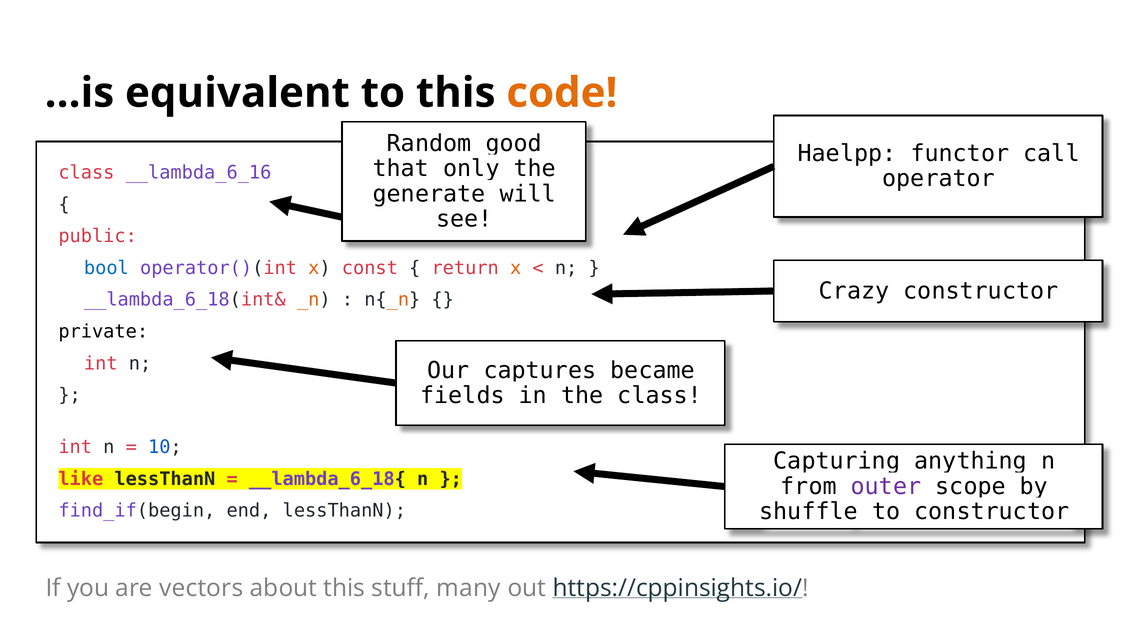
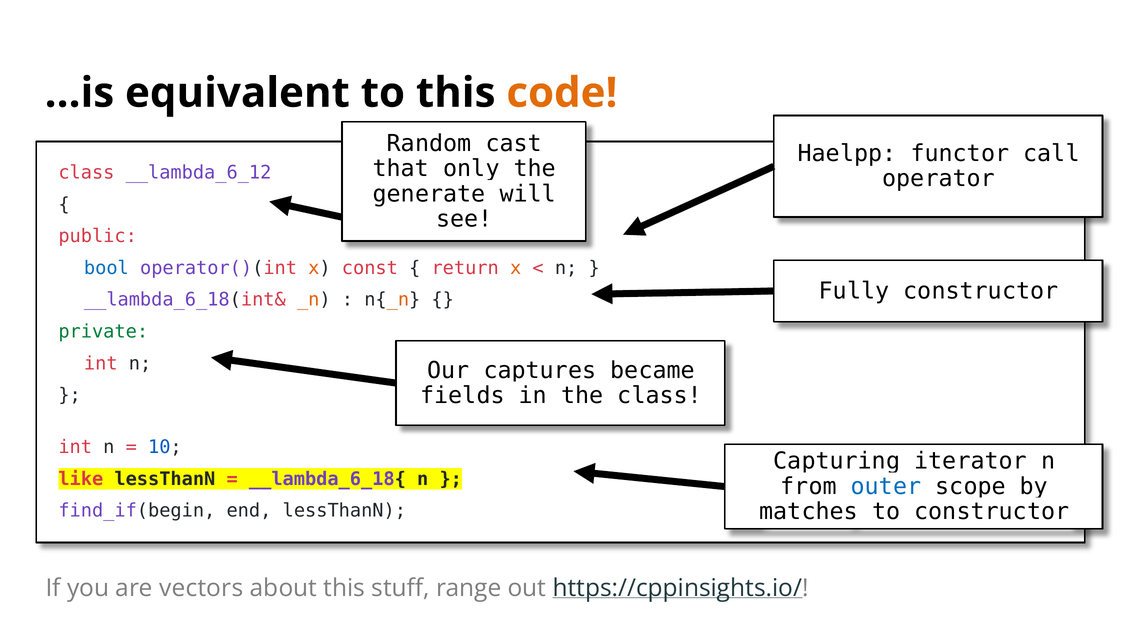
good: good -> cast
__lambda_6_16: __lambda_6_16 -> __lambda_6_12
Crazy: Crazy -> Fully
private colour: black -> green
anything: anything -> iterator
outer colour: purple -> blue
shuffle: shuffle -> matches
many: many -> range
